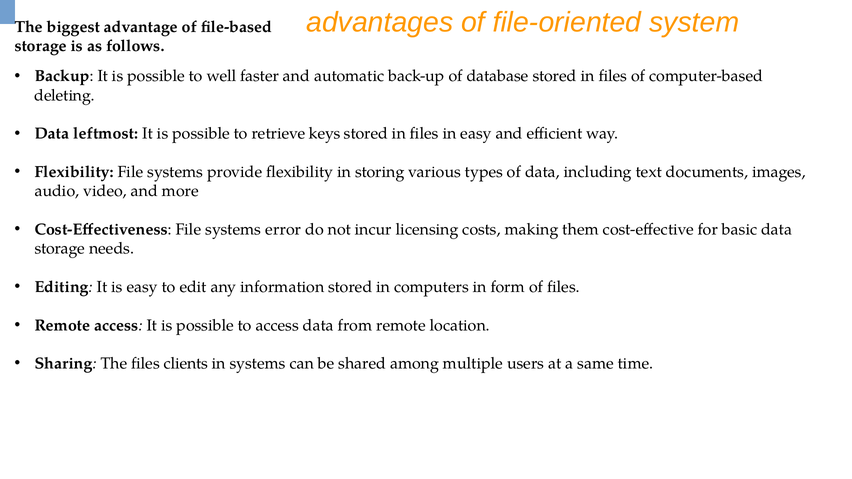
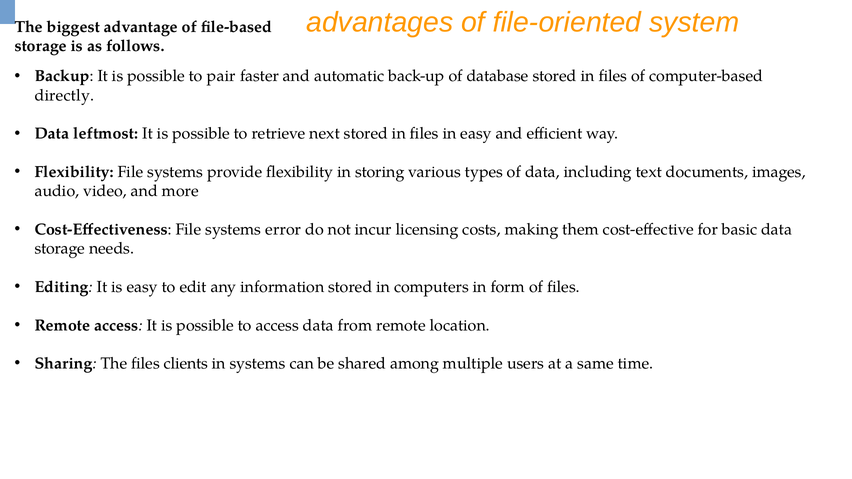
well: well -> pair
deleting: deleting -> directly
keys: keys -> next
